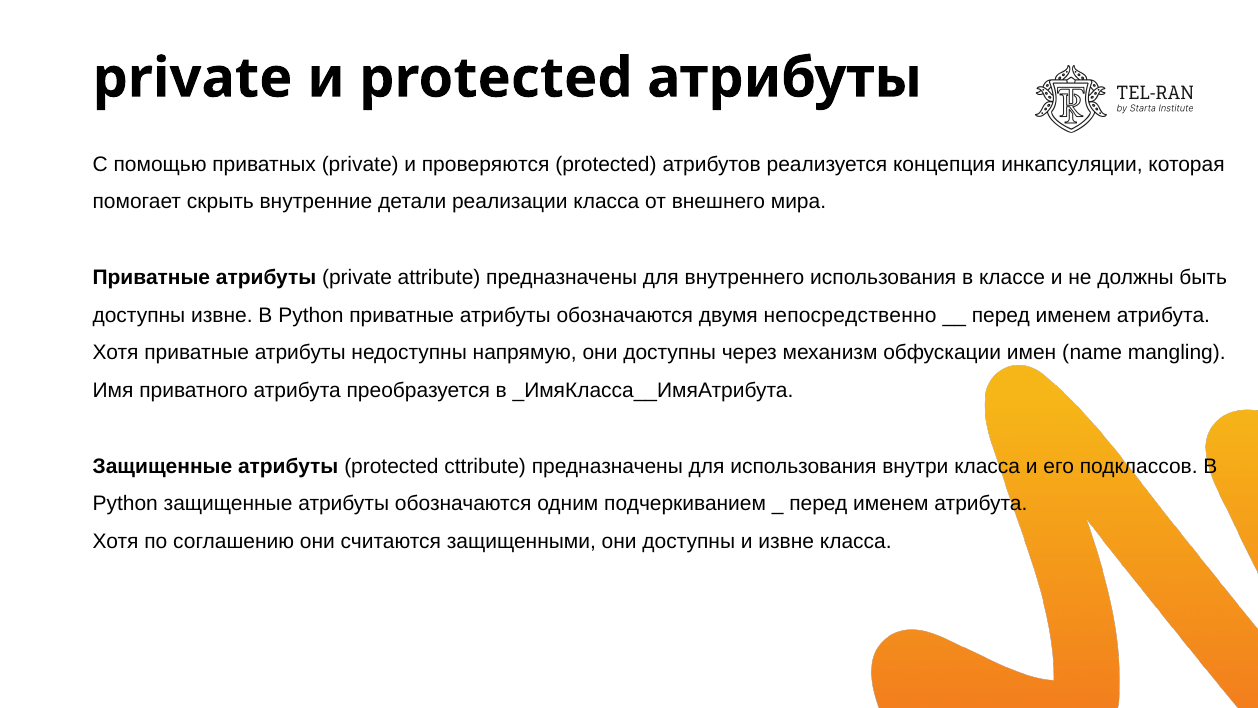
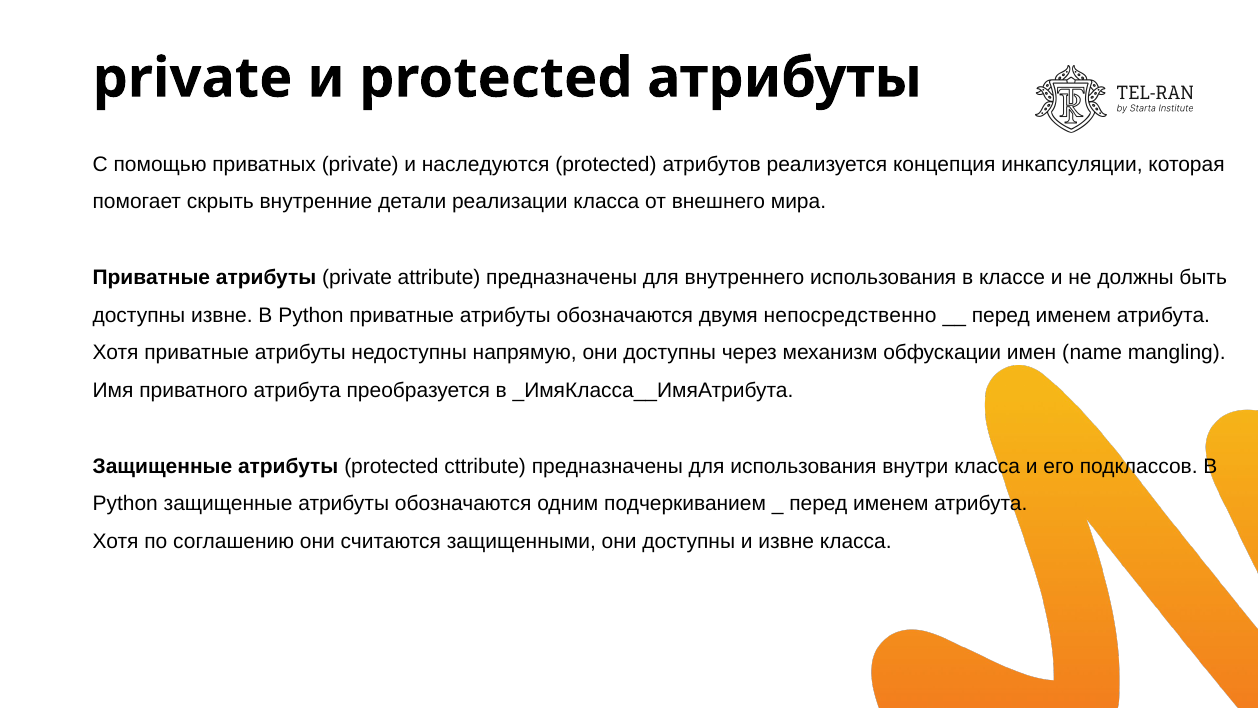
проверяются: проверяются -> наследуются
